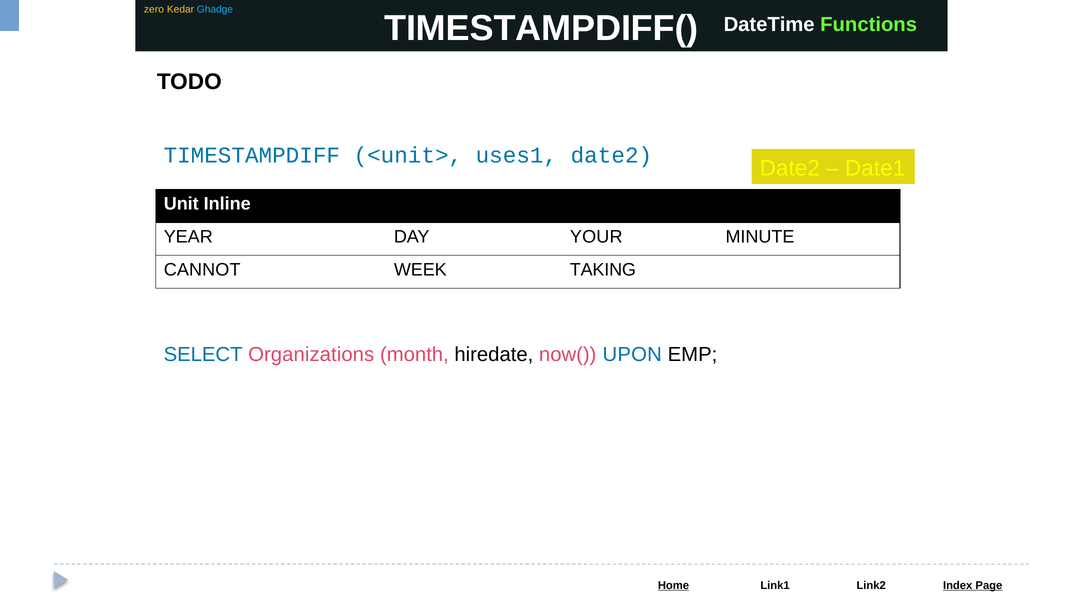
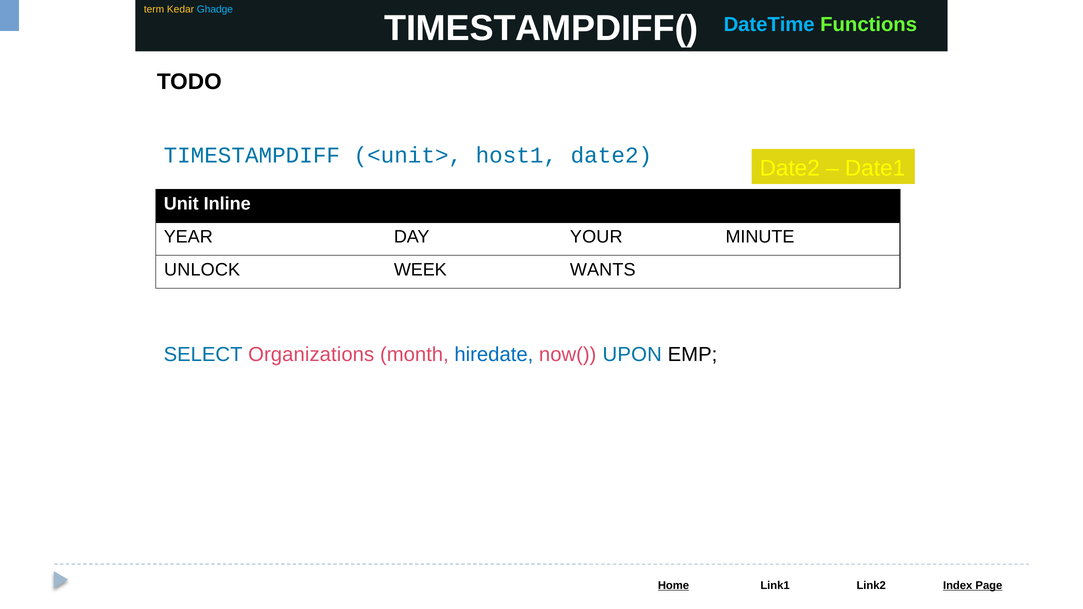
zero: zero -> term
DateTime colour: white -> light blue
uses1: uses1 -> host1
CANNOT: CANNOT -> UNLOCK
TAKING: TAKING -> WANTS
hiredate colour: black -> blue
